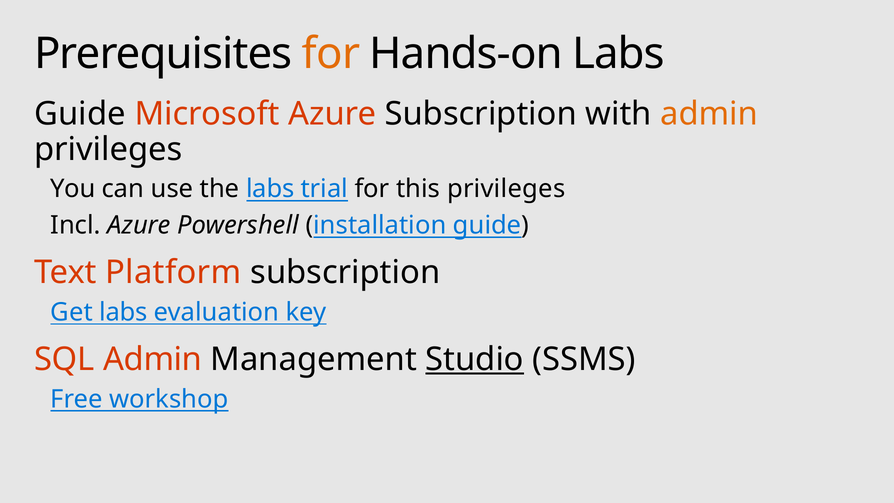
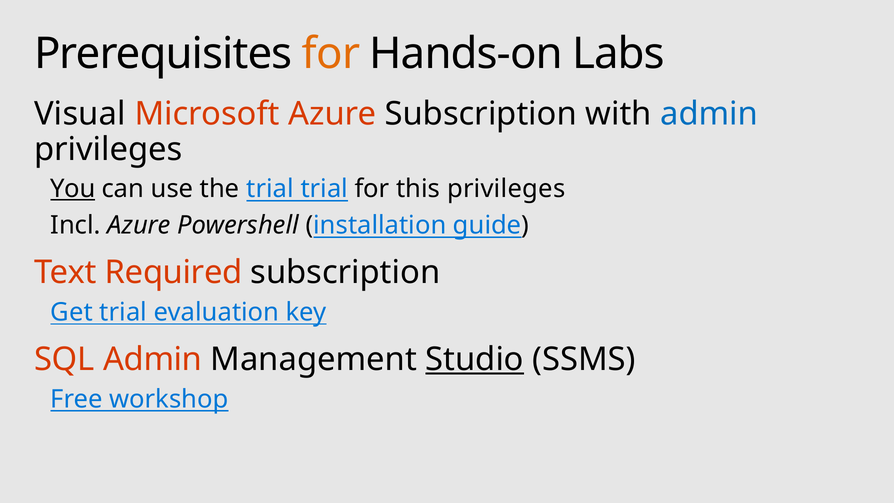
Guide at (80, 114): Guide -> Visual
admin at (709, 114) colour: orange -> blue
You underline: none -> present
the labs: labs -> trial
Platform: Platform -> Required
Get labs: labs -> trial
